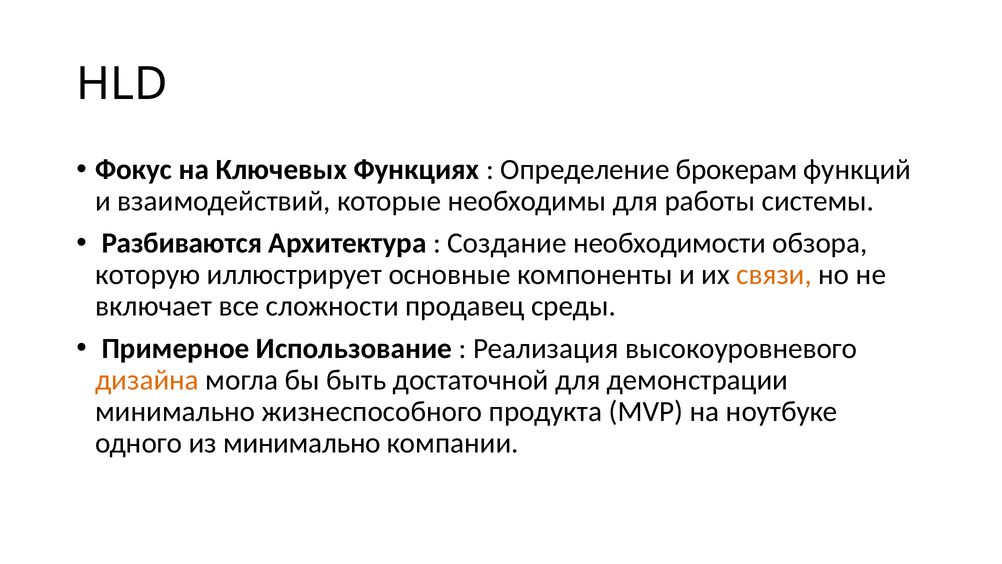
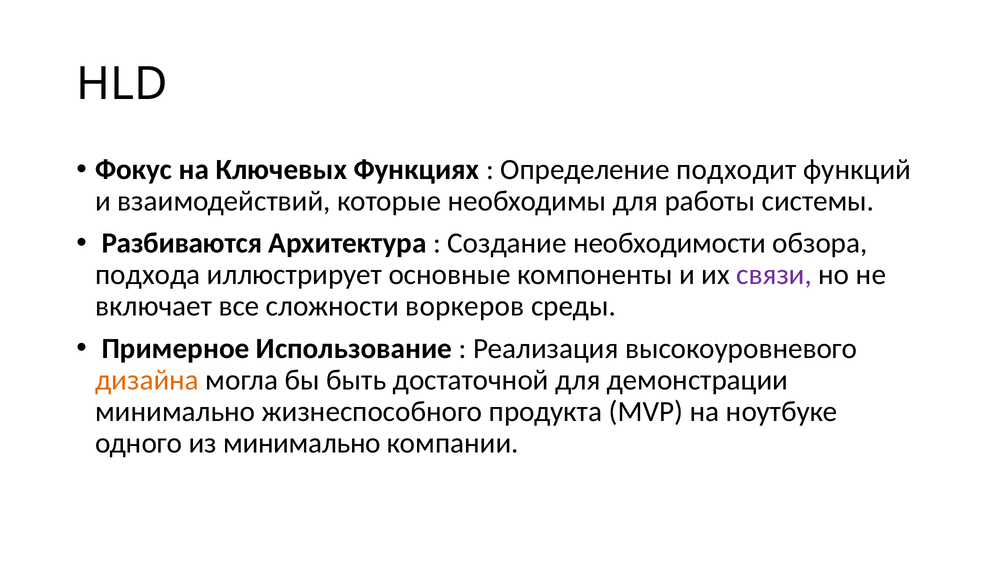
брокерам: брокерам -> подходит
которую: которую -> подхода
связи colour: orange -> purple
продавец: продавец -> воркеров
